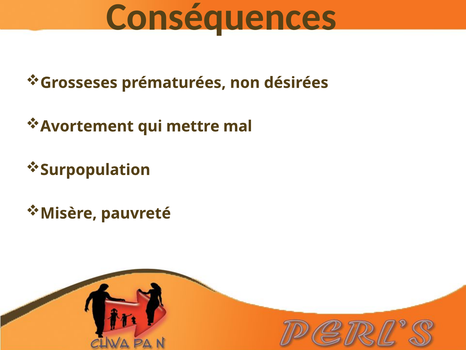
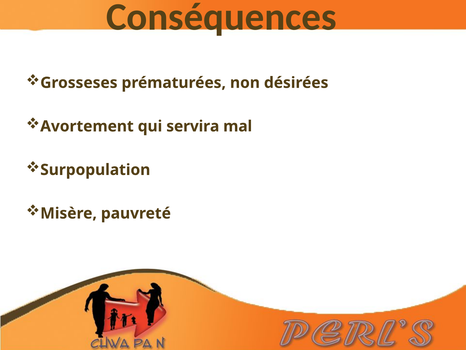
mettre: mettre -> servira
